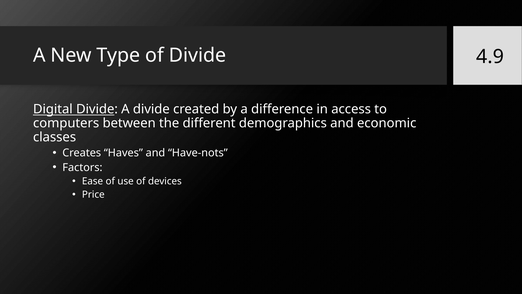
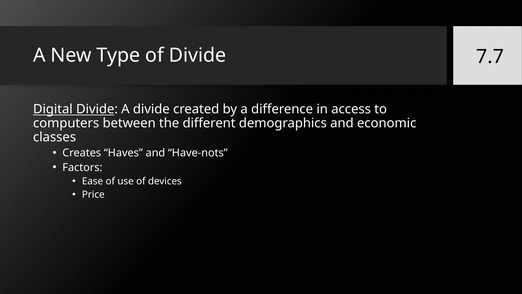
4.9: 4.9 -> 7.7
